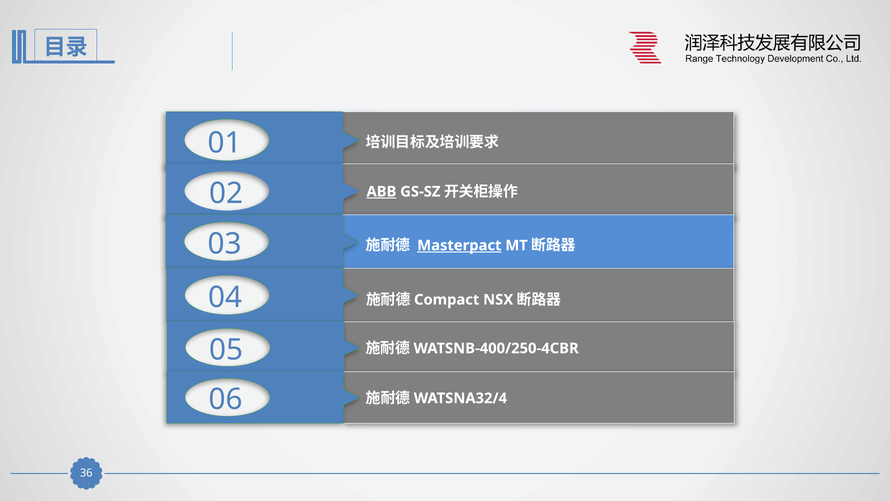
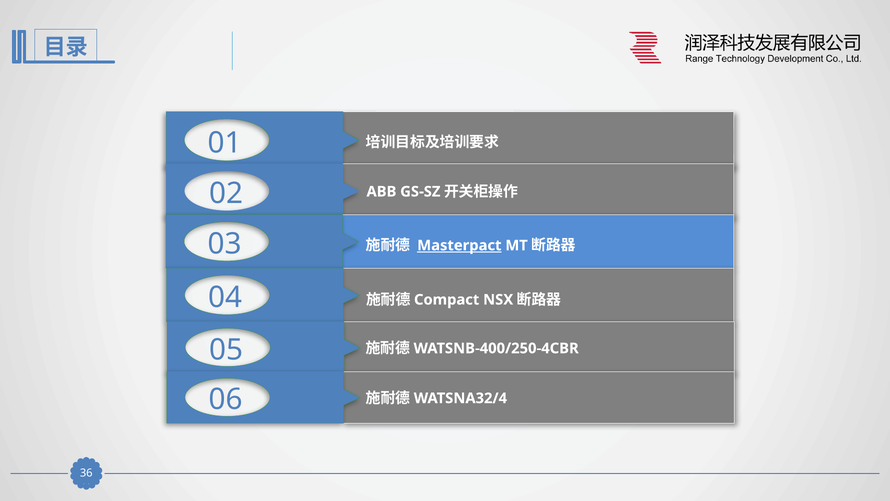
ABB underline: present -> none
